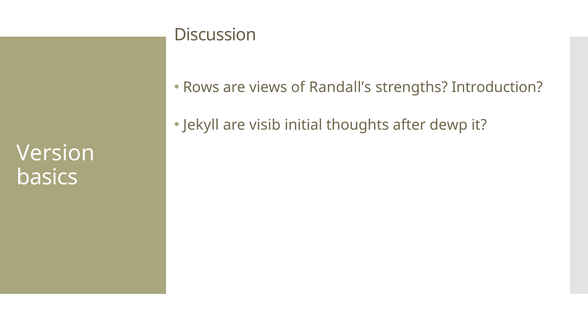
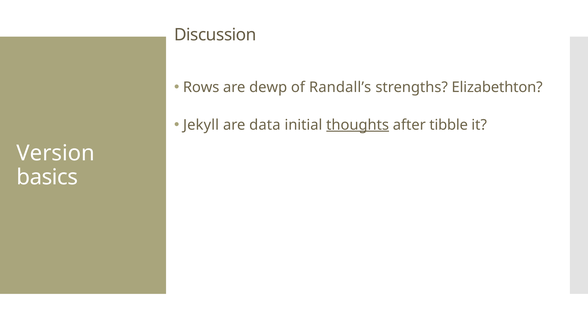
views: views -> dewp
Introduction: Introduction -> Elizabethton
visib: visib -> data
thoughts underline: none -> present
dewp: dewp -> tibble
